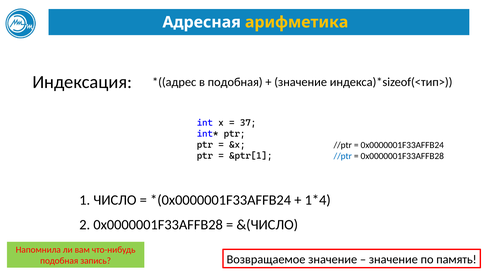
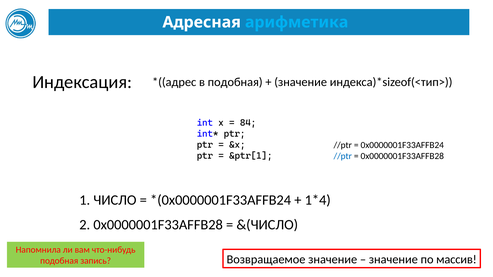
арифметика colour: yellow -> light blue
37: 37 -> 84
память: память -> массив
